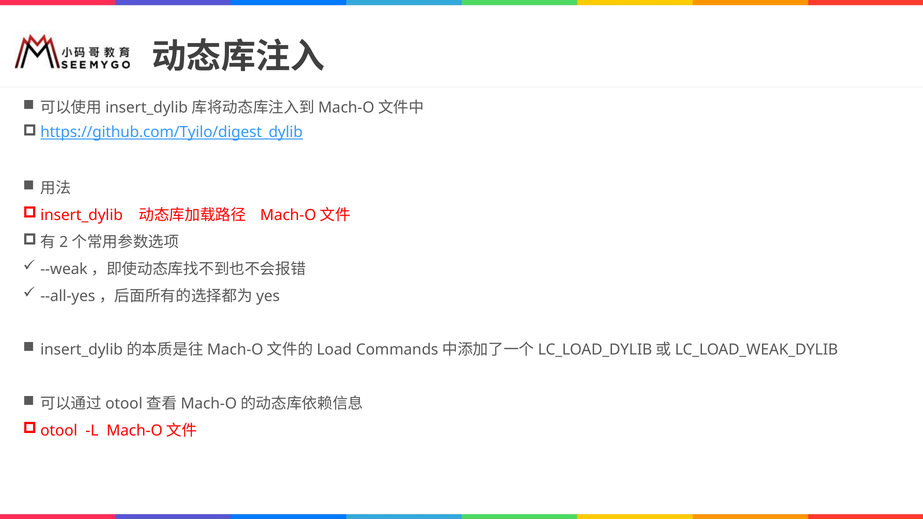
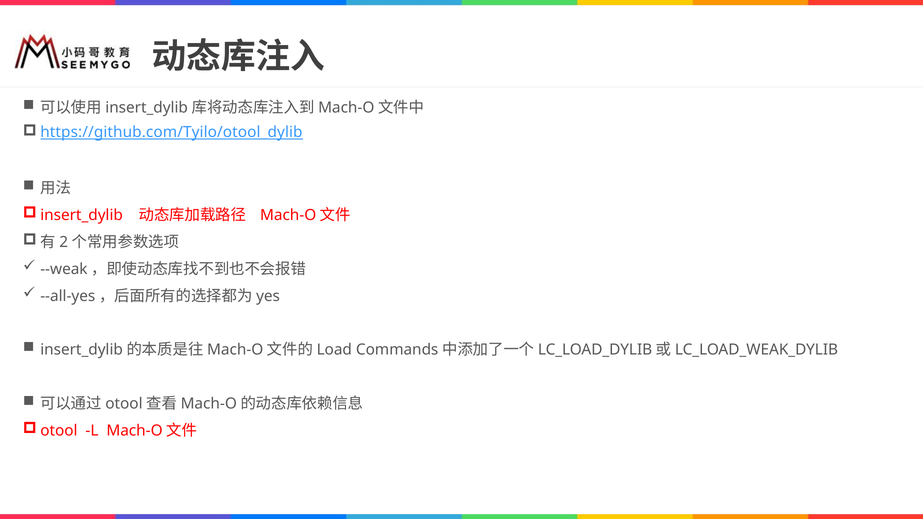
https://github.com/Tyilo/digest_dylib: https://github.com/Tyilo/digest_dylib -> https://github.com/Tyilo/otool_dylib
